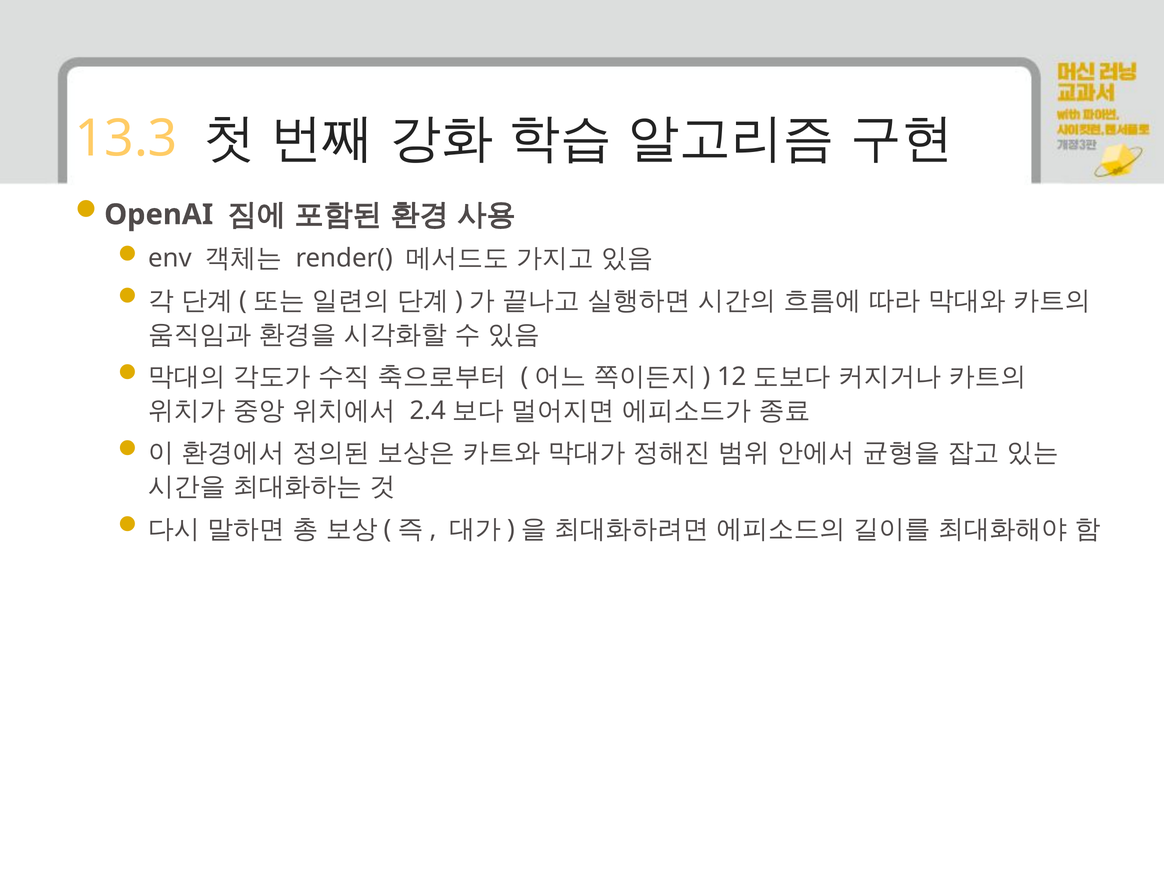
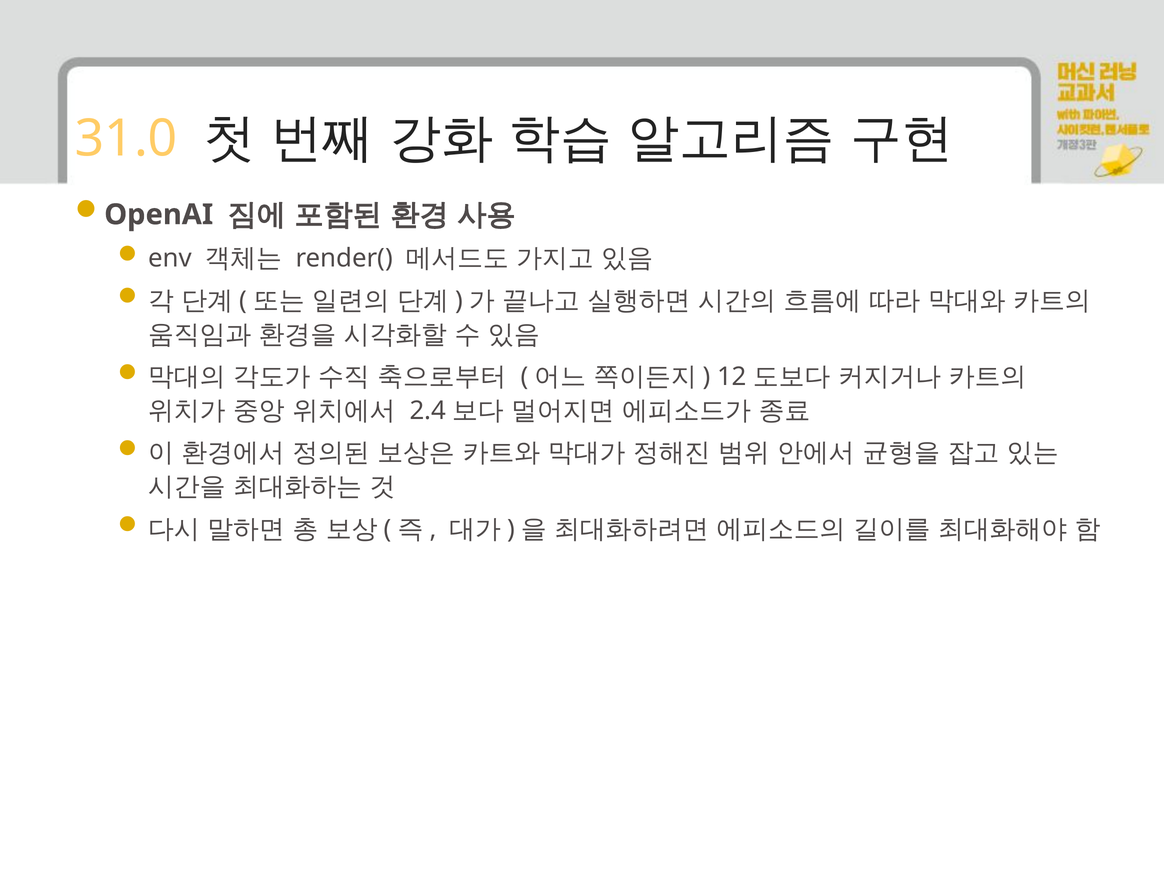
13.3: 13.3 -> 31.0
